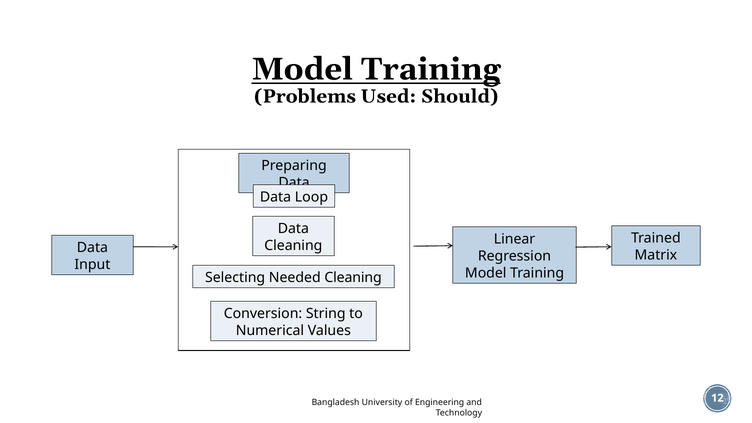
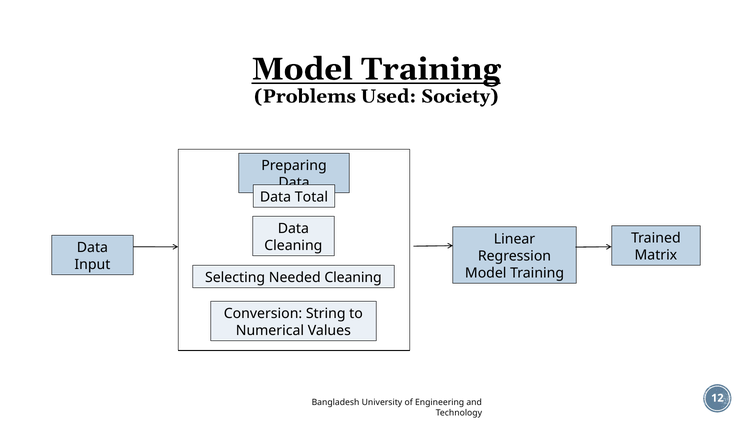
Should: Should -> Society
Loop: Loop -> Total
